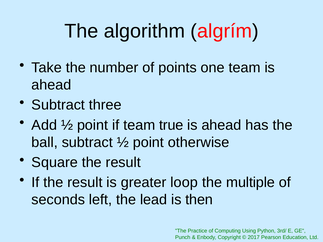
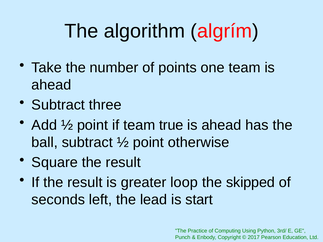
multiple: multiple -> skipped
then: then -> start
